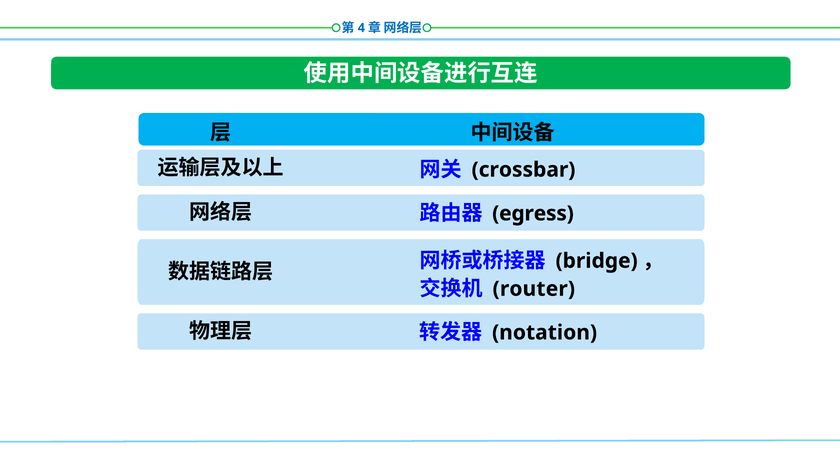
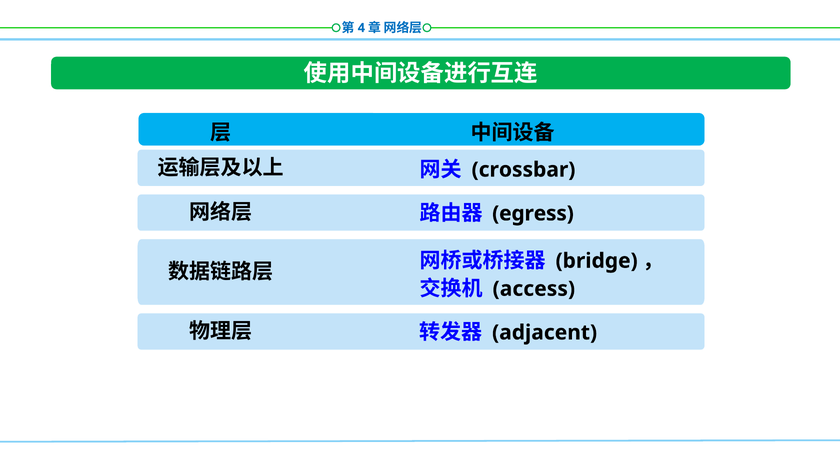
router: router -> access
notation: notation -> adjacent
